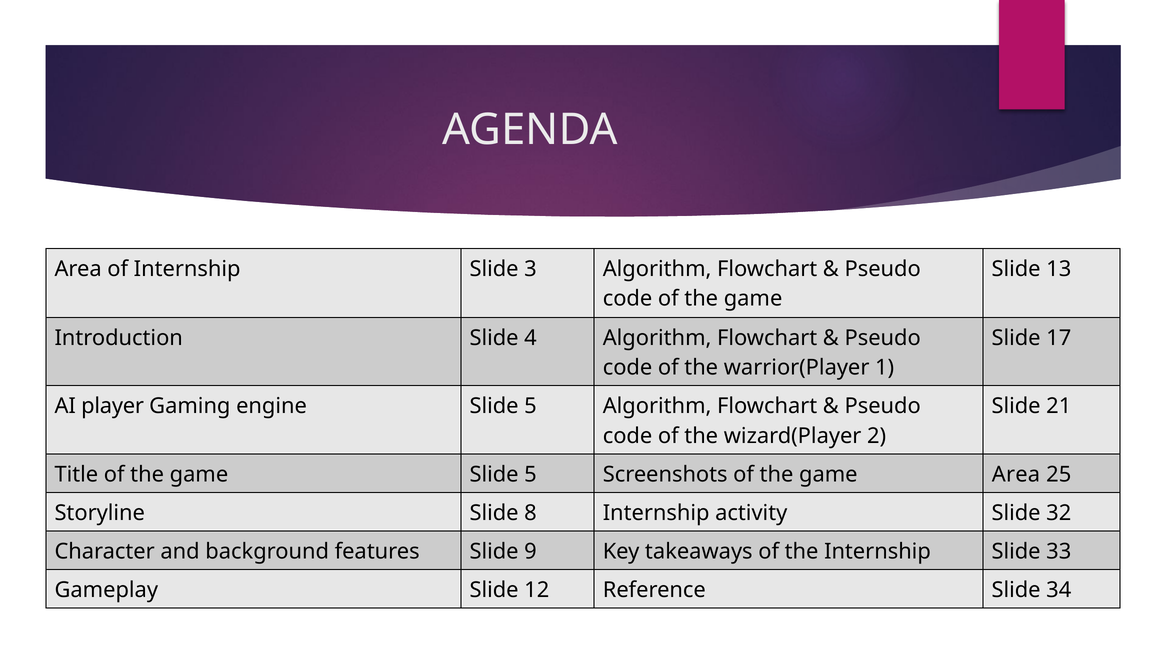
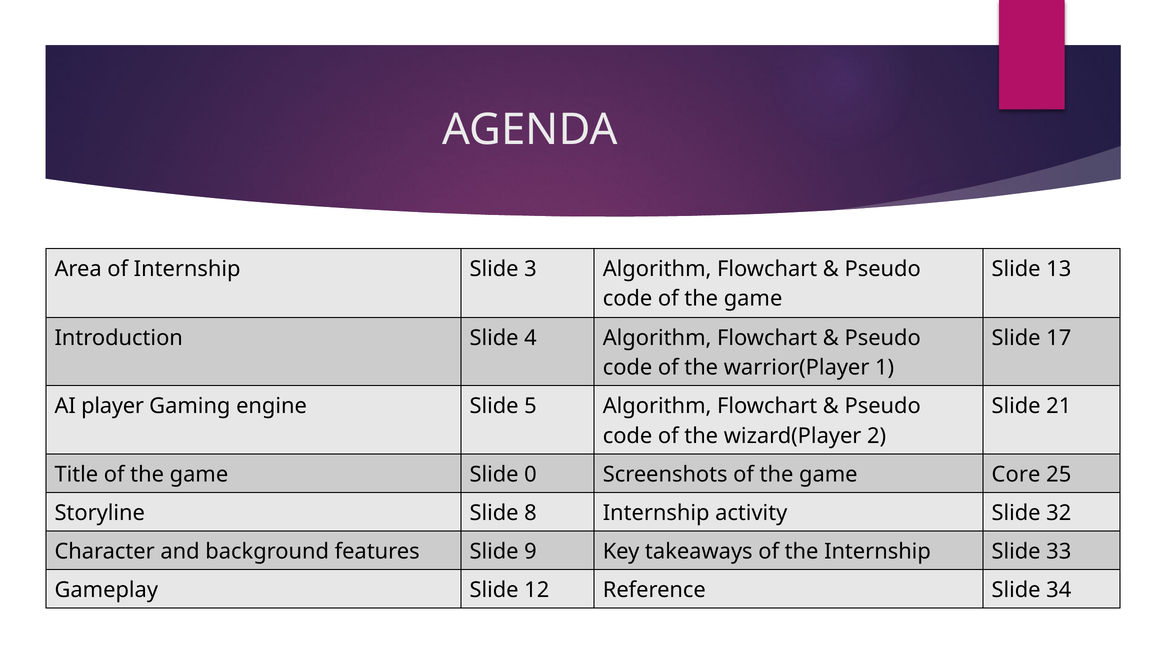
game Slide 5: 5 -> 0
game Area: Area -> Core
